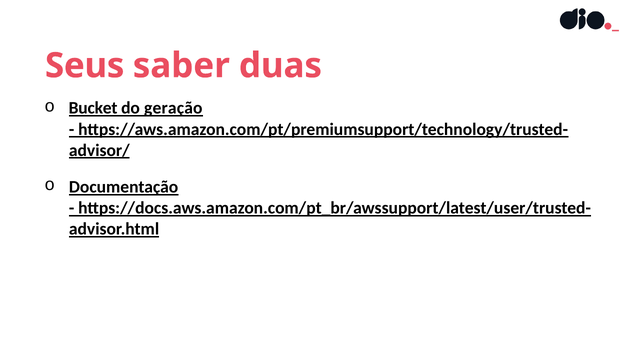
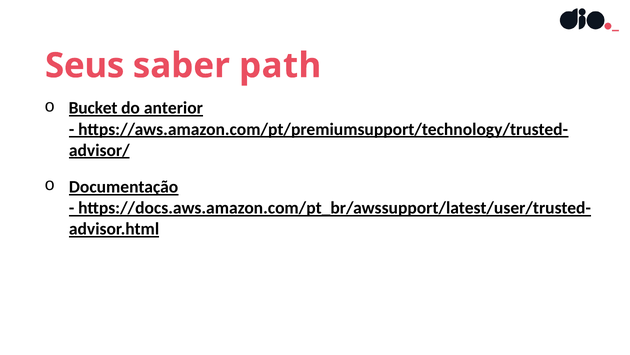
duas: duas -> path
geração: geração -> anterior
